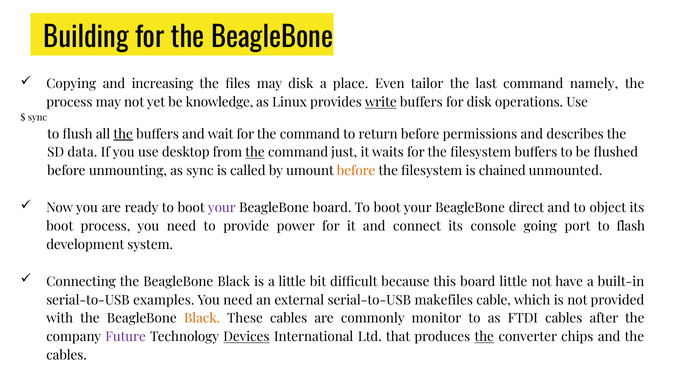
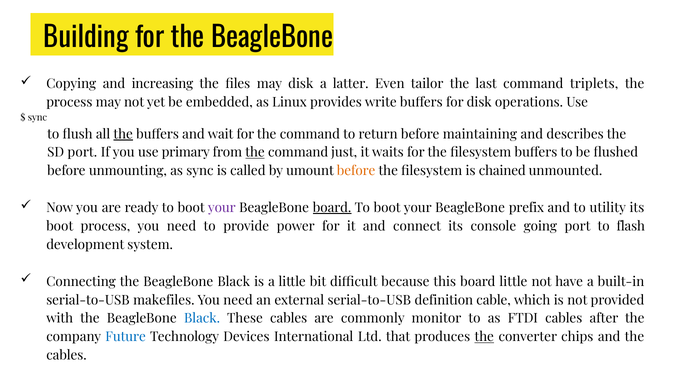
place: place -> latter
namely: namely -> triplets
knowledge: knowledge -> embedded
write underline: present -> none
permissions: permissions -> maintaining
SD data: data -> port
desktop: desktop -> primary
board at (332, 208) underline: none -> present
direct: direct -> prefix
object: object -> utility
examples: examples -> makefiles
makefiles: makefiles -> definition
Black at (202, 319) colour: orange -> blue
Future colour: purple -> blue
Devices underline: present -> none
